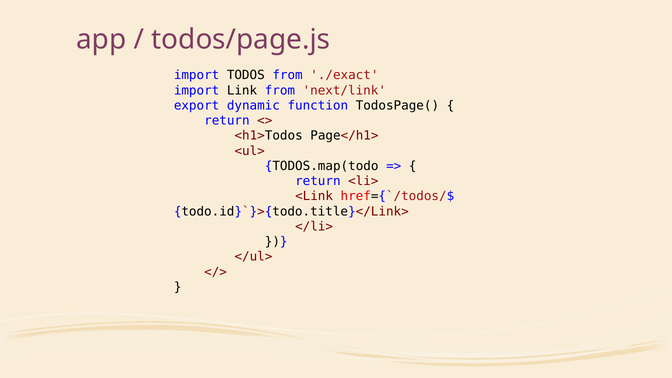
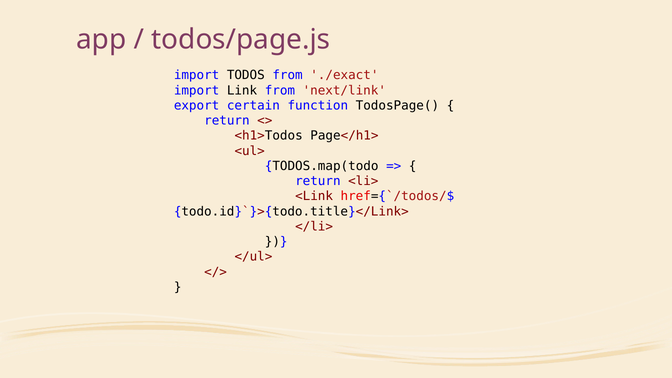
dynamic: dynamic -> certain
